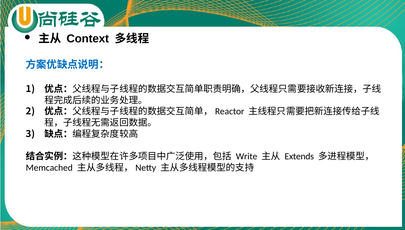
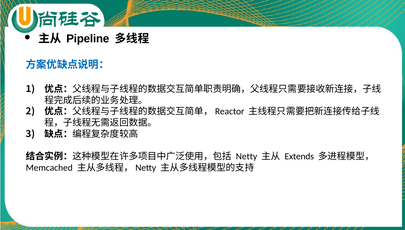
Context: Context -> Pipeline
Write: Write -> Netty
